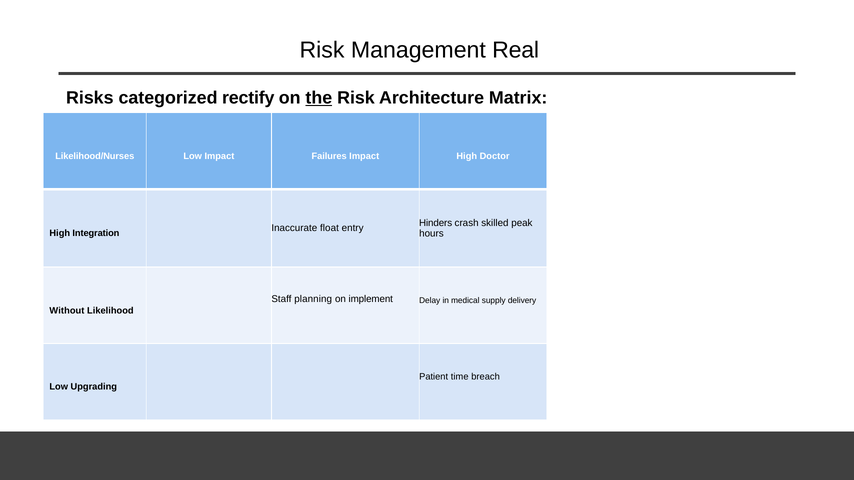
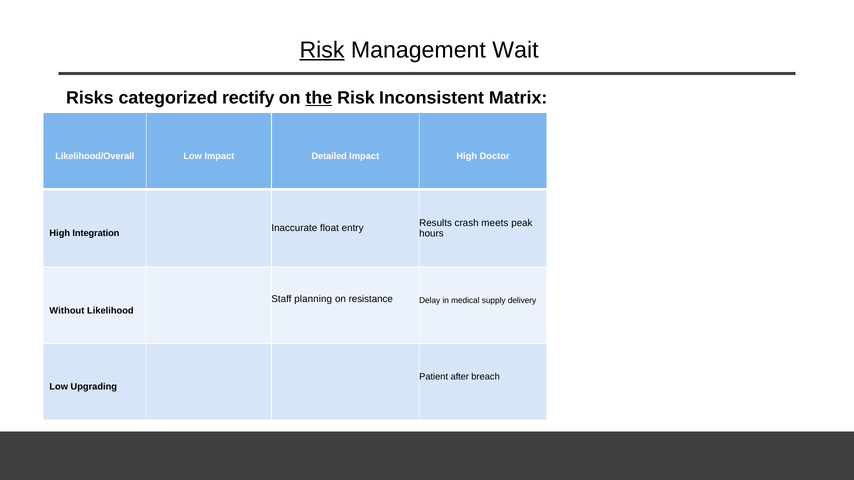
Risk at (322, 50) underline: none -> present
Real: Real -> Wait
Architecture: Architecture -> Inconsistent
Likelihood/Nurses: Likelihood/Nurses -> Likelihood/Overall
Failures: Failures -> Detailed
Hinders: Hinders -> Results
skilled: skilled -> meets
implement: implement -> resistance
time: time -> after
